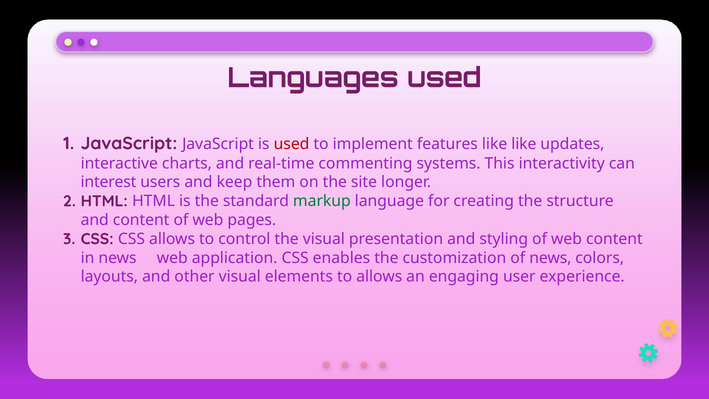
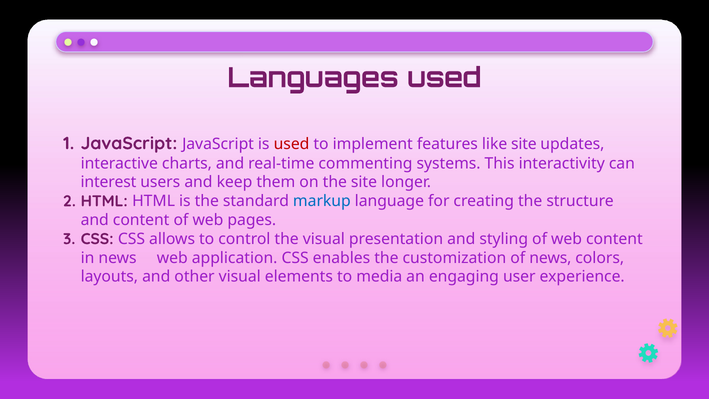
like like: like -> site
markup colour: green -> blue
to allows: allows -> media
